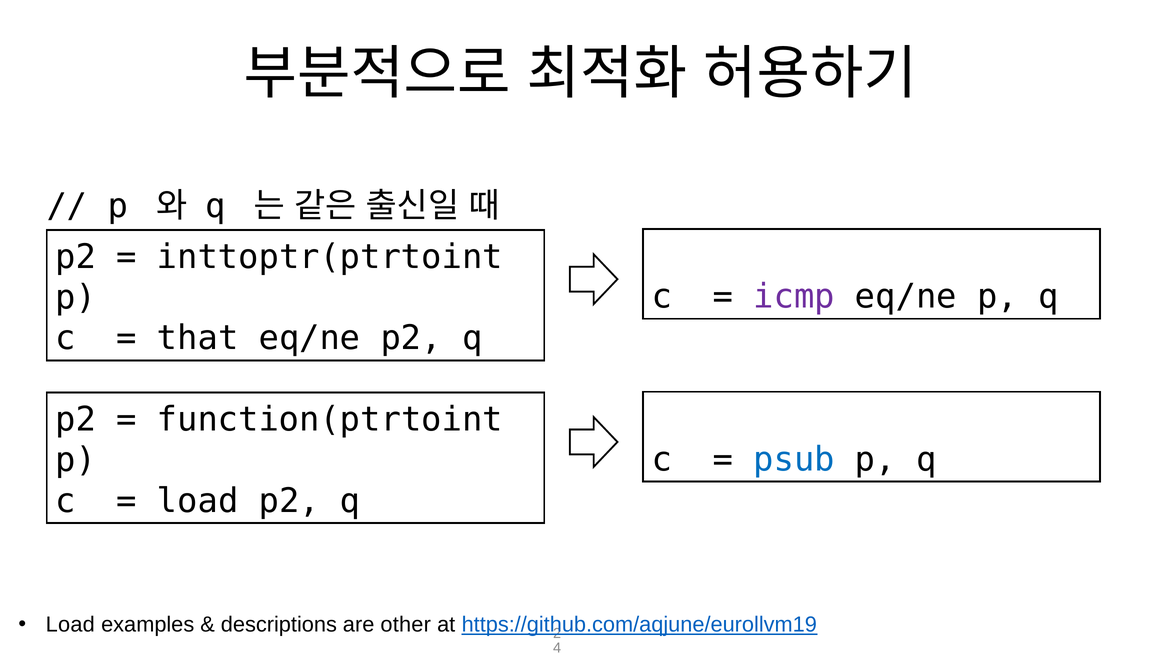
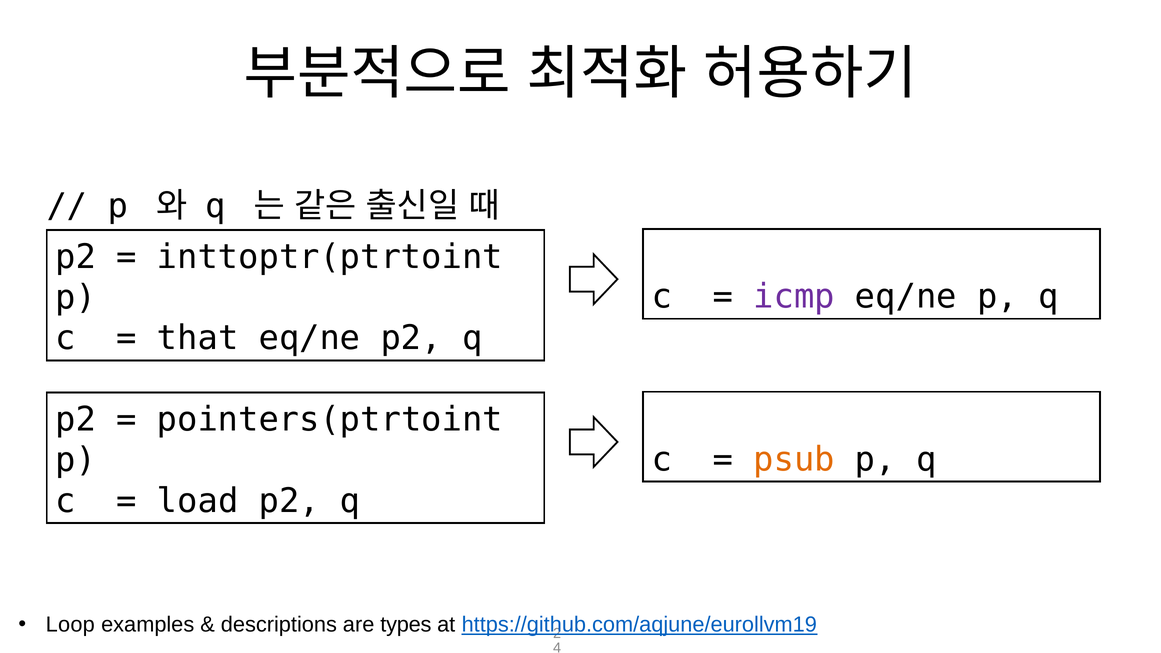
function(ptrtoint: function(ptrtoint -> pointers(ptrtoint
psub colour: blue -> orange
Load at (70, 625): Load -> Loop
other: other -> types
